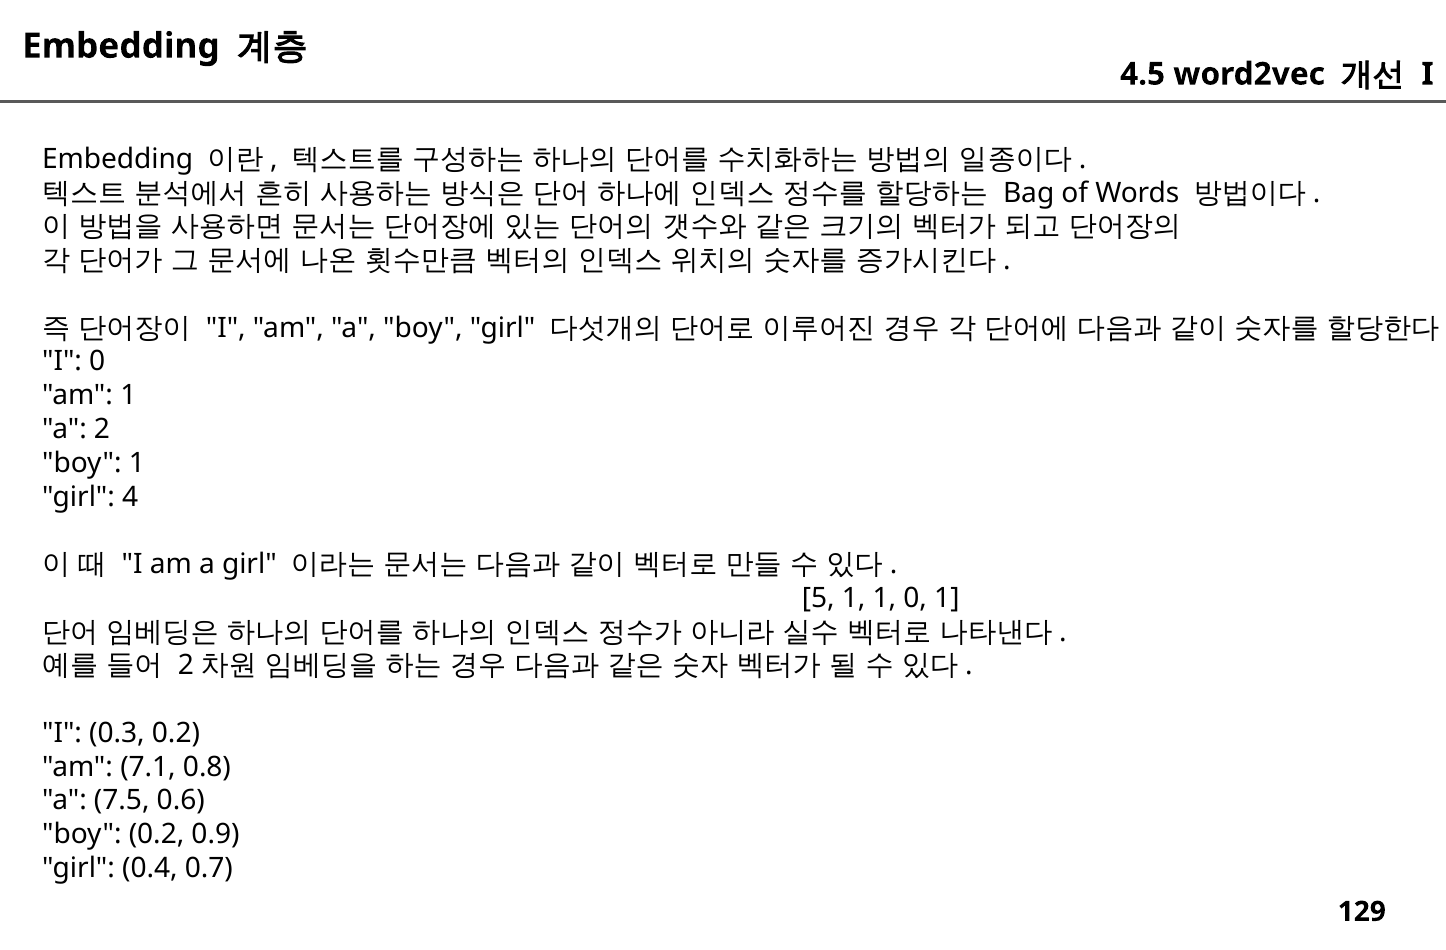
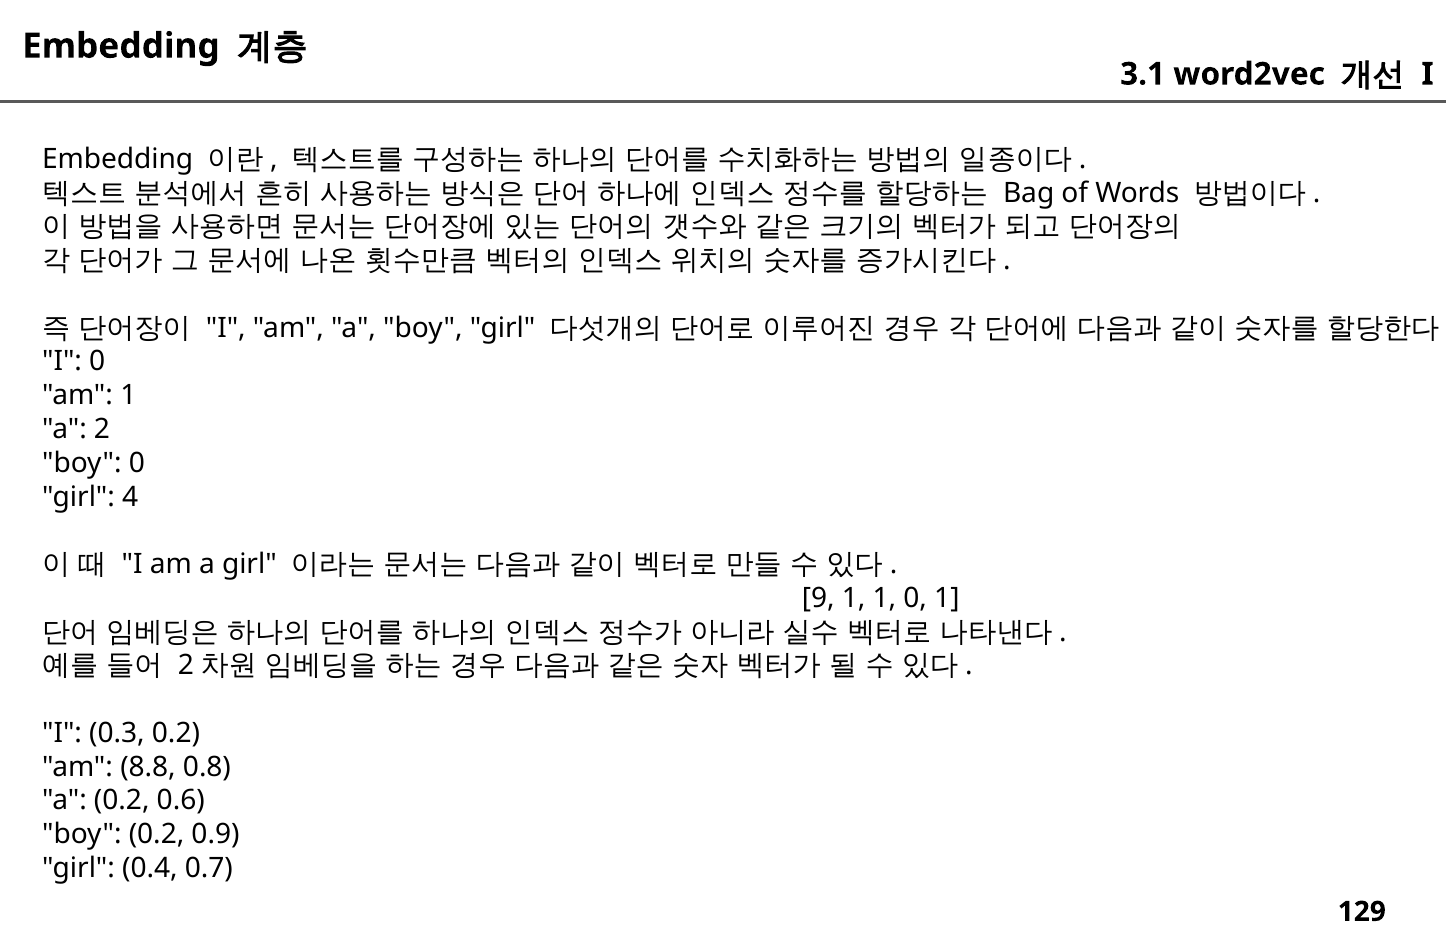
4.5: 4.5 -> 3.1
boy 1: 1 -> 0
5: 5 -> 9
7.1: 7.1 -> 8.8
a 7.5: 7.5 -> 0.2
